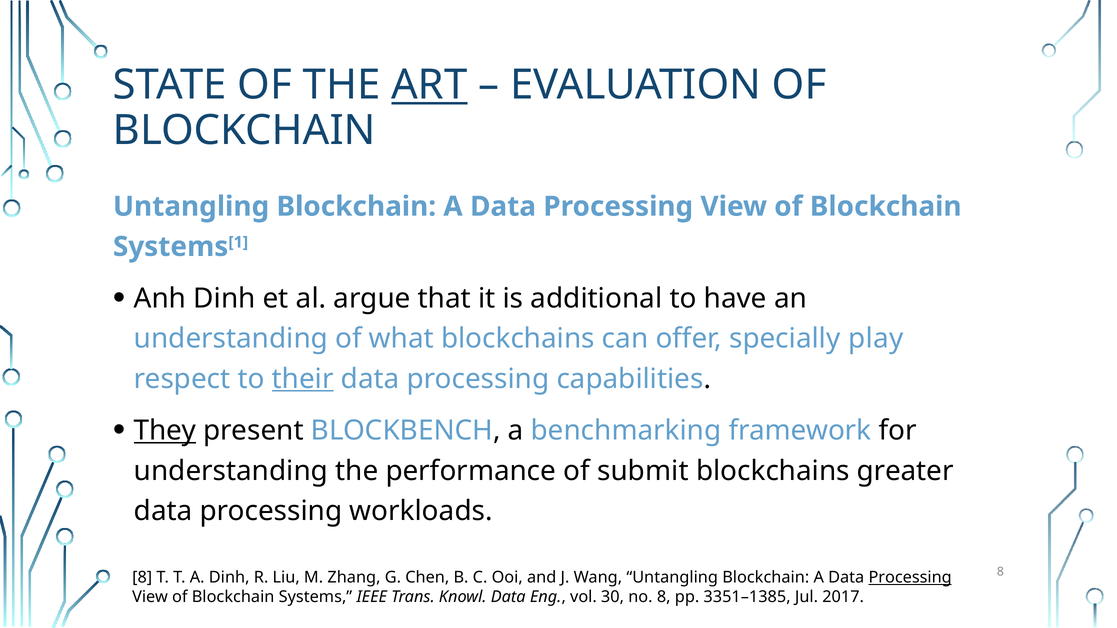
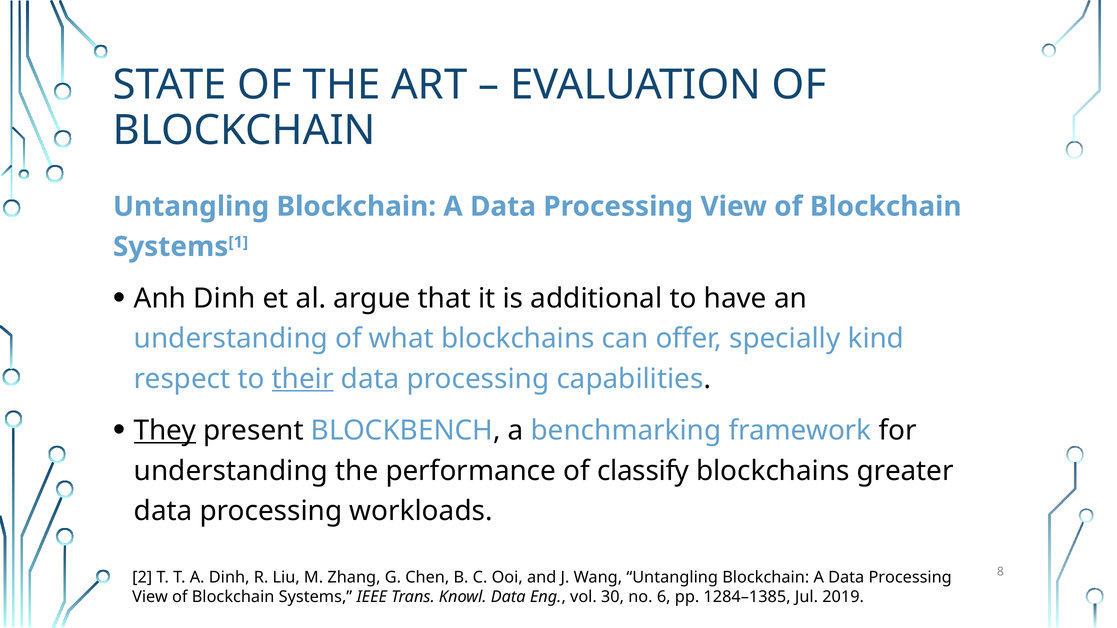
ART underline: present -> none
play: play -> kind
submit: submit -> classify
8 at (142, 578): 8 -> 2
Processing at (910, 578) underline: present -> none
no 8: 8 -> 6
3351–1385: 3351–1385 -> 1284–1385
2017: 2017 -> 2019
